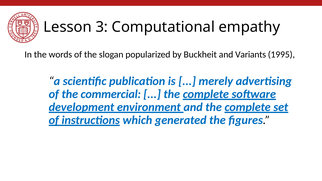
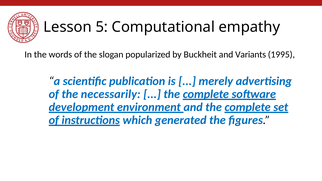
3: 3 -> 5
commercial: commercial -> necessarily
